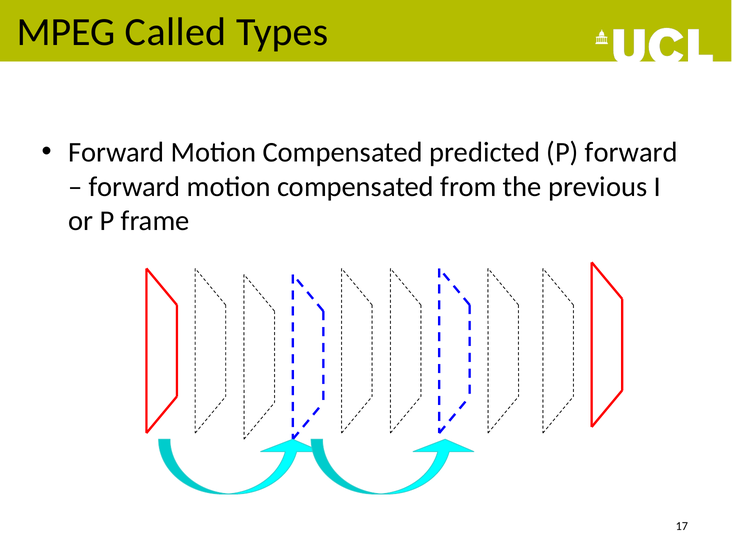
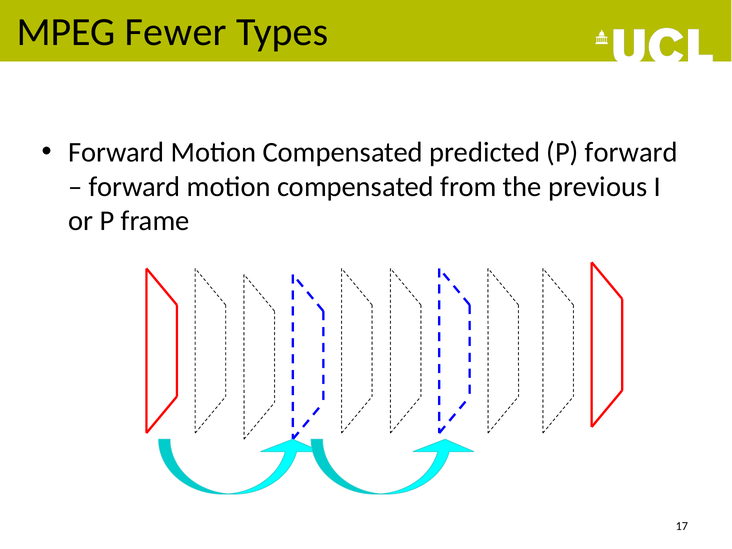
Called: Called -> Fewer
